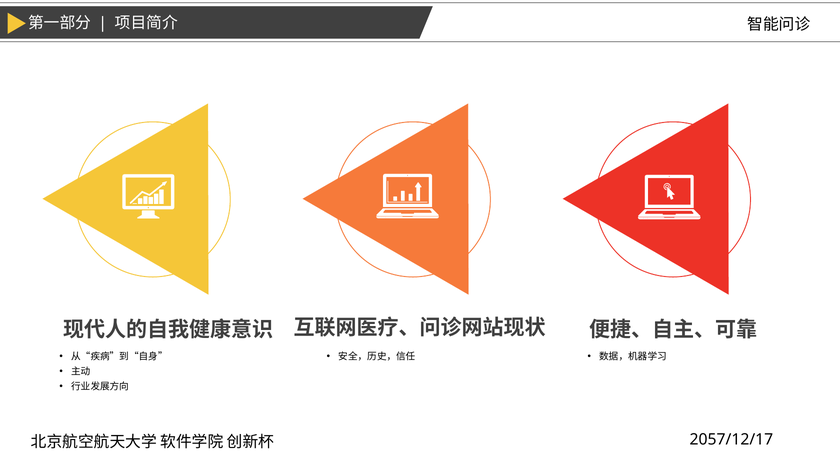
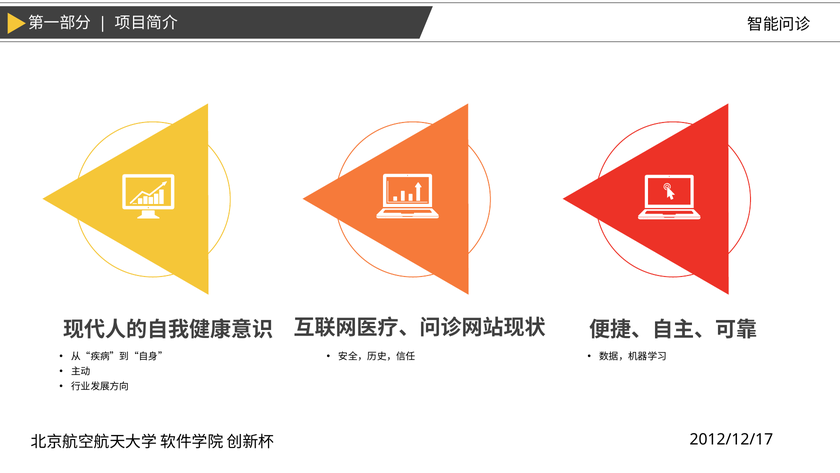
2057/12/17: 2057/12/17 -> 2012/12/17
